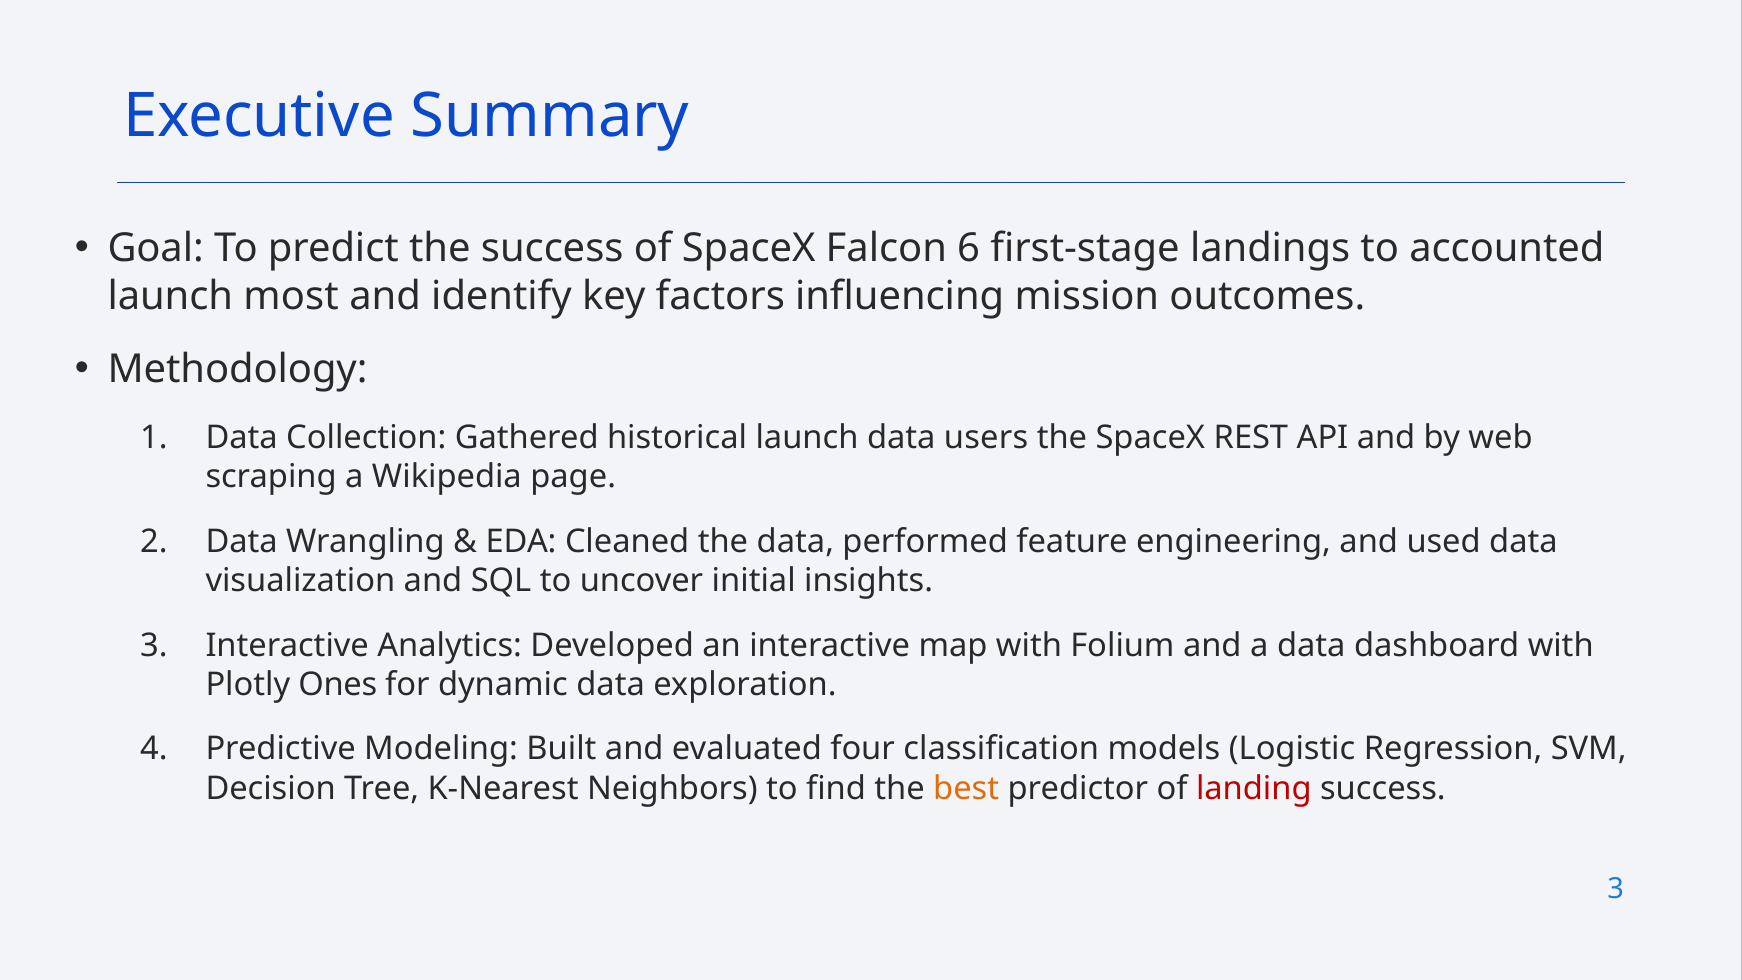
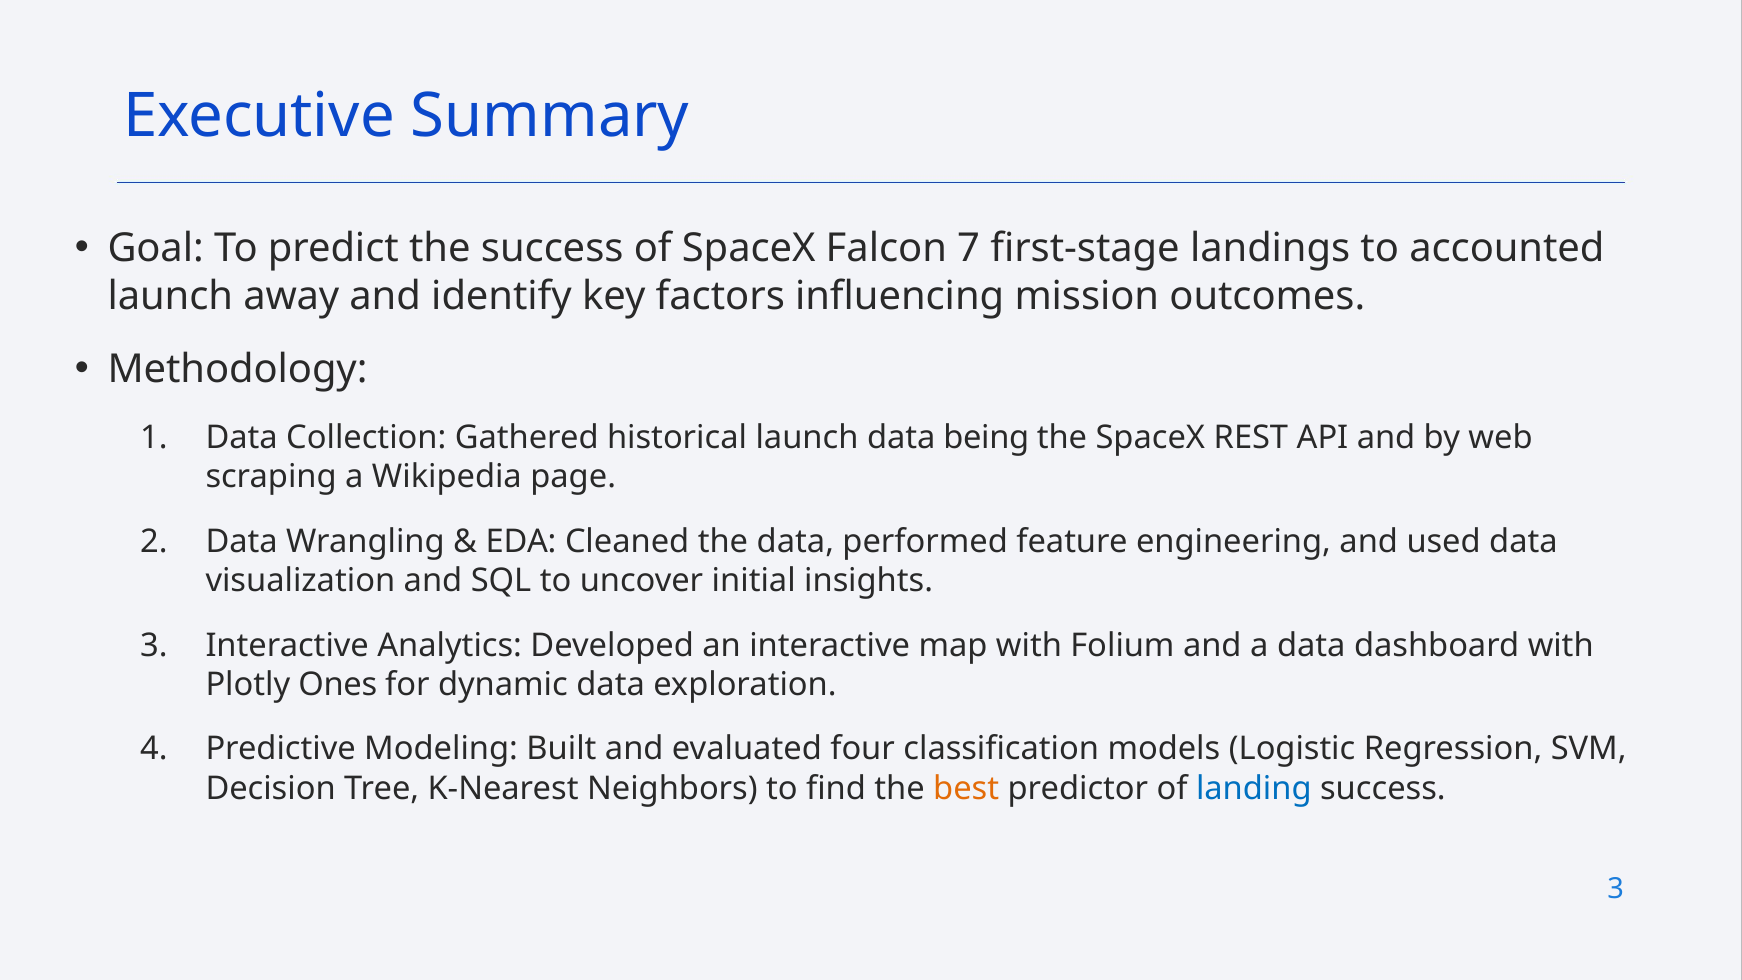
6: 6 -> 7
most: most -> away
users: users -> being
landing colour: red -> blue
